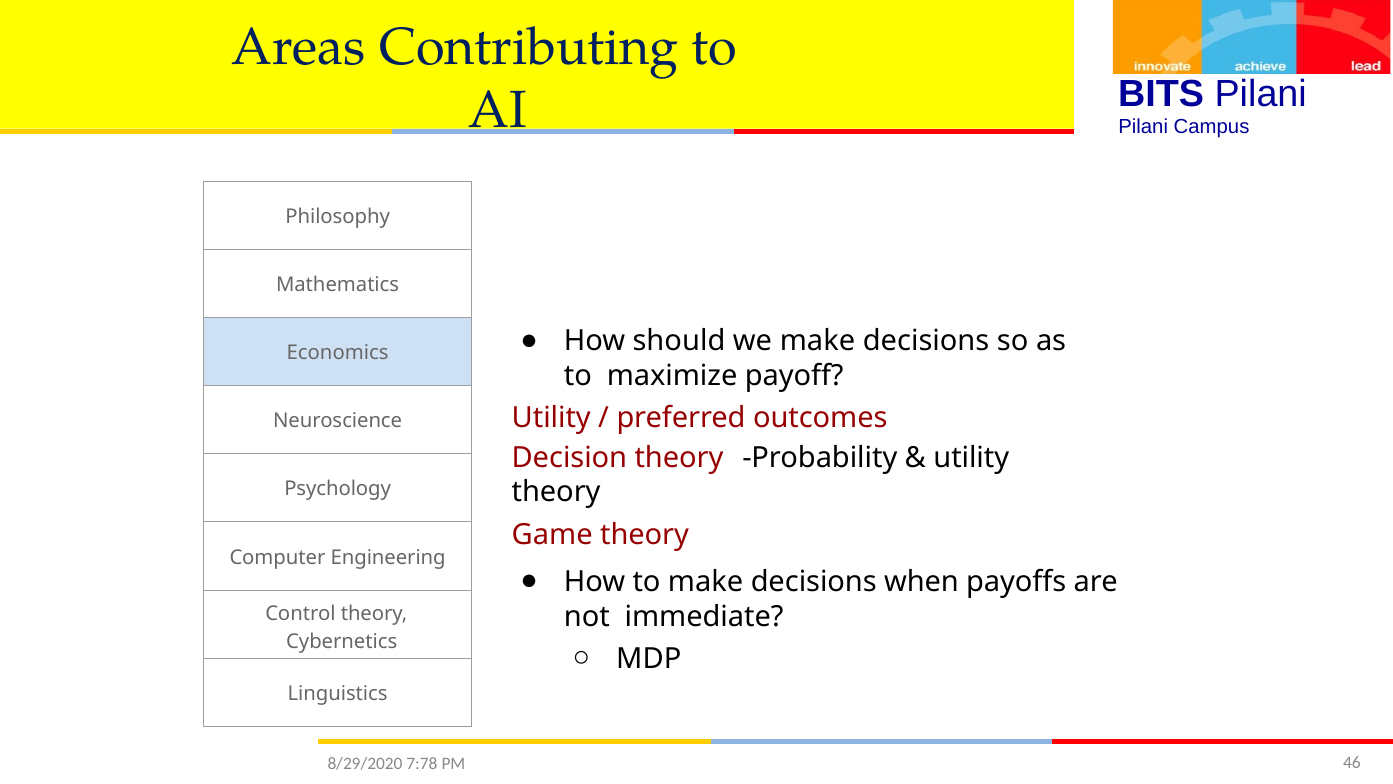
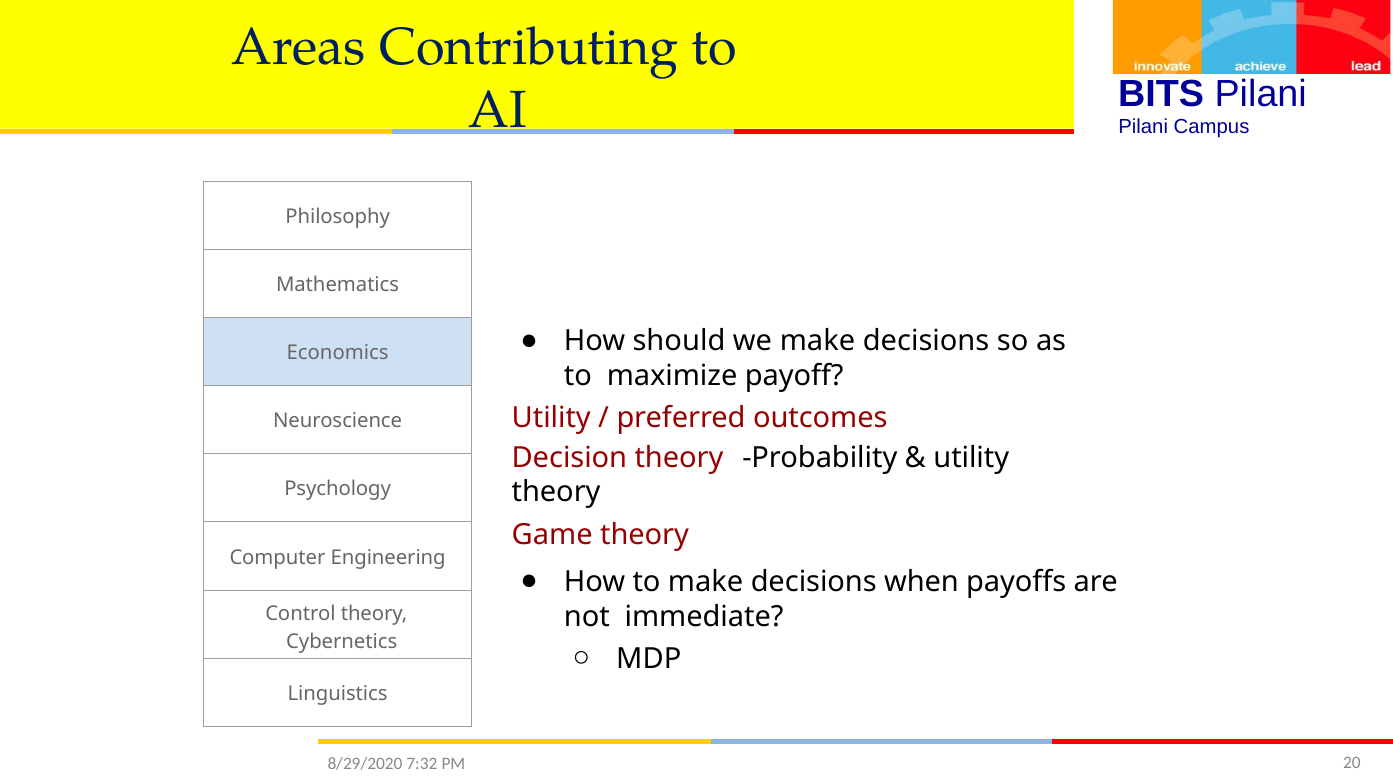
7:78: 7:78 -> 7:32
46: 46 -> 20
